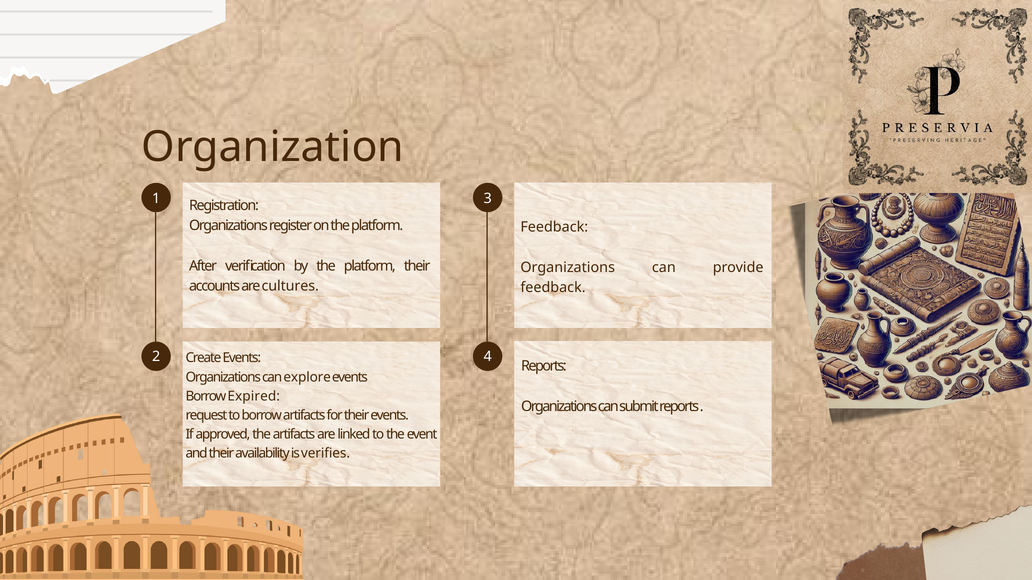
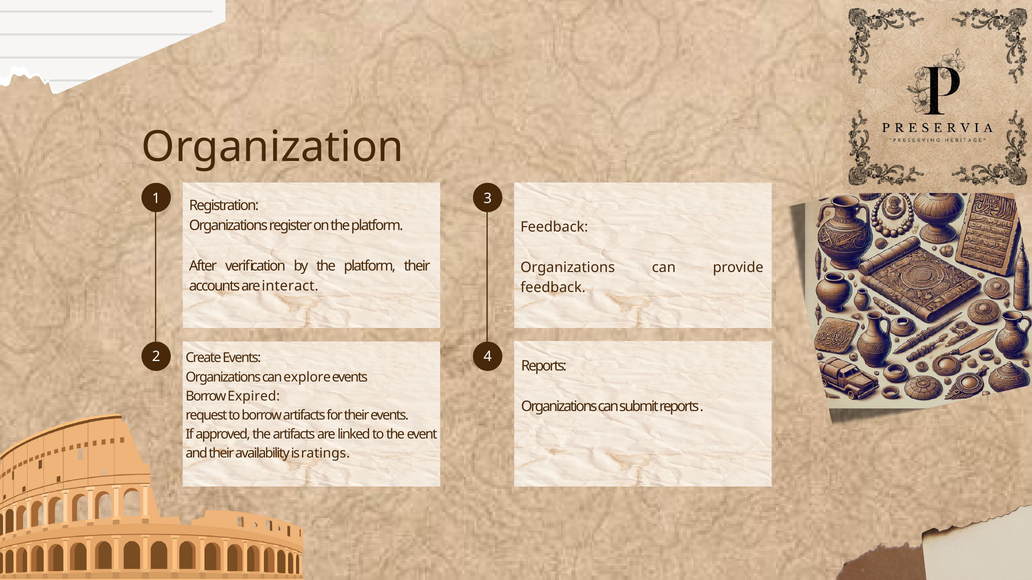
cultures: cultures -> interact
verifies: verifies -> ratings
